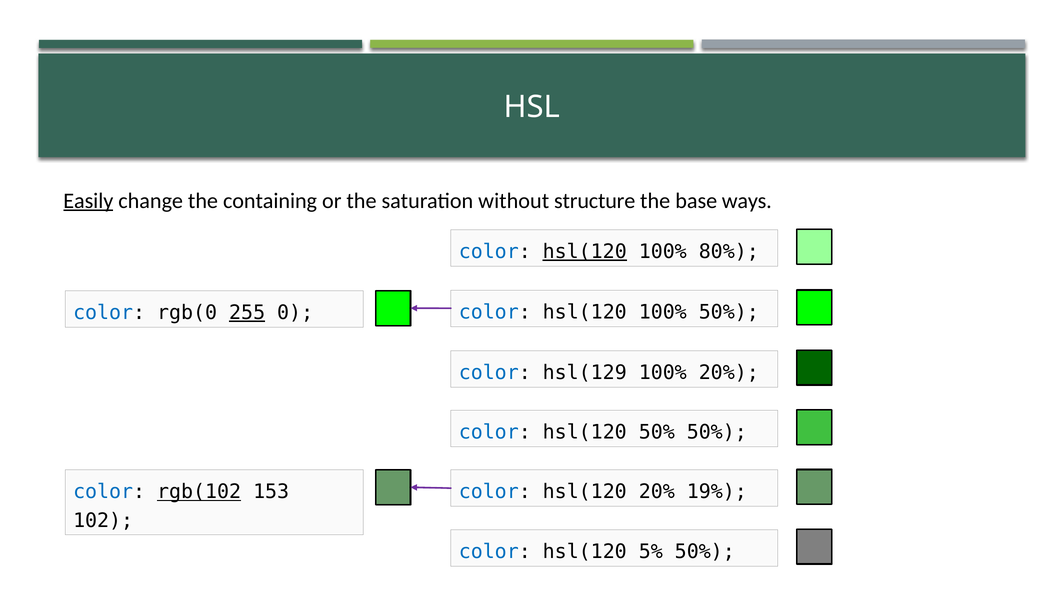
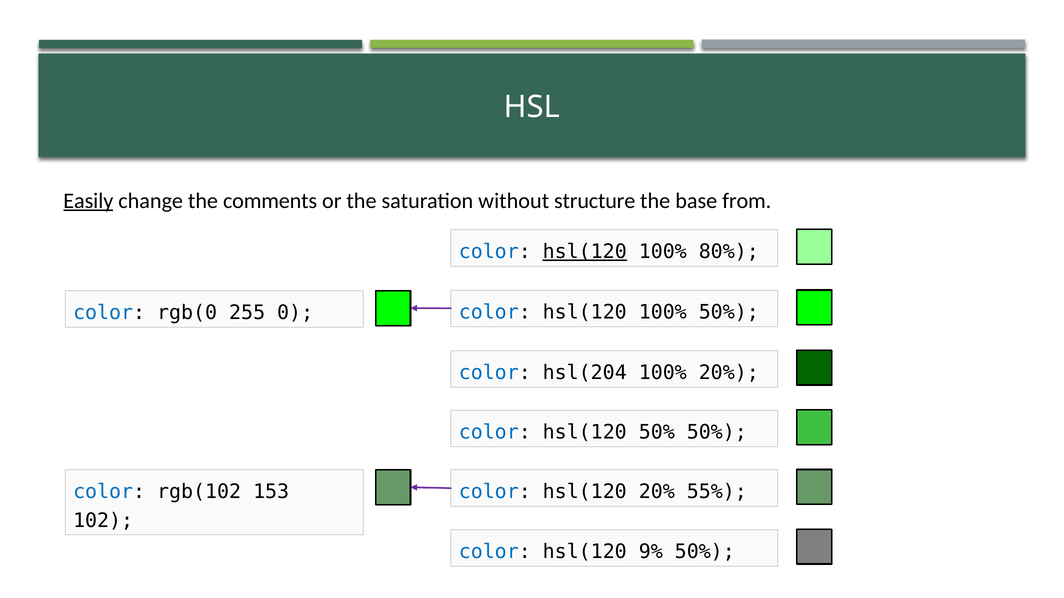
containing: containing -> comments
ways: ways -> from
255 underline: present -> none
hsl(129: hsl(129 -> hsl(204
rgb(102 underline: present -> none
19%: 19% -> 55%
5%: 5% -> 9%
